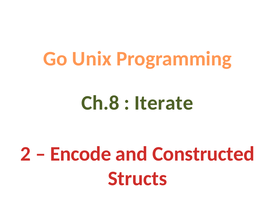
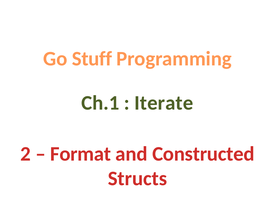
Unix: Unix -> Stuff
Ch.8: Ch.8 -> Ch.1
Encode: Encode -> Format
